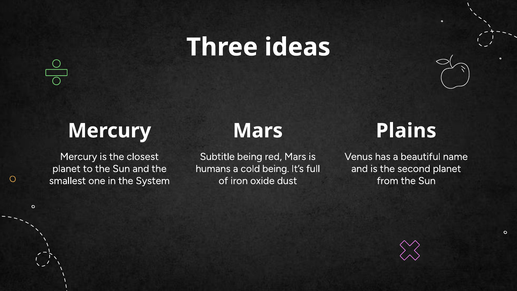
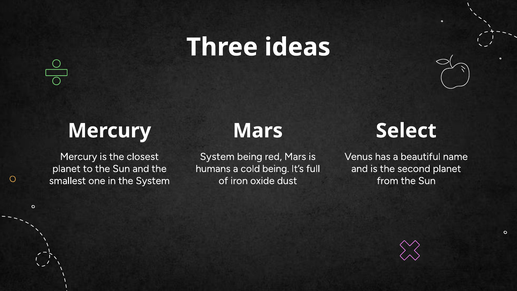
Plains: Plains -> Select
Subtitle at (217, 157): Subtitle -> System
